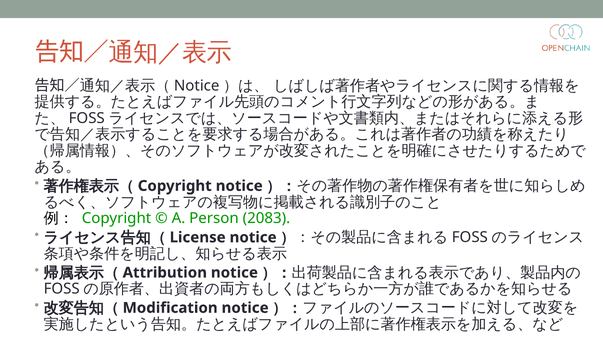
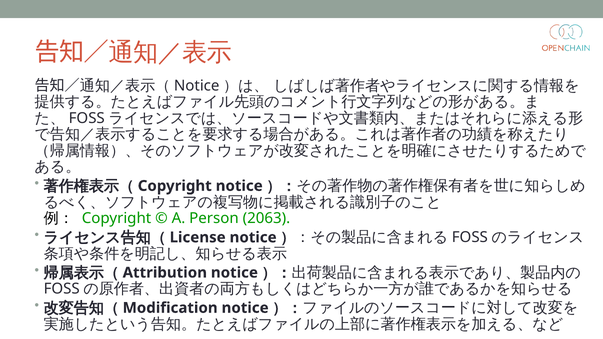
2083: 2083 -> 2063
